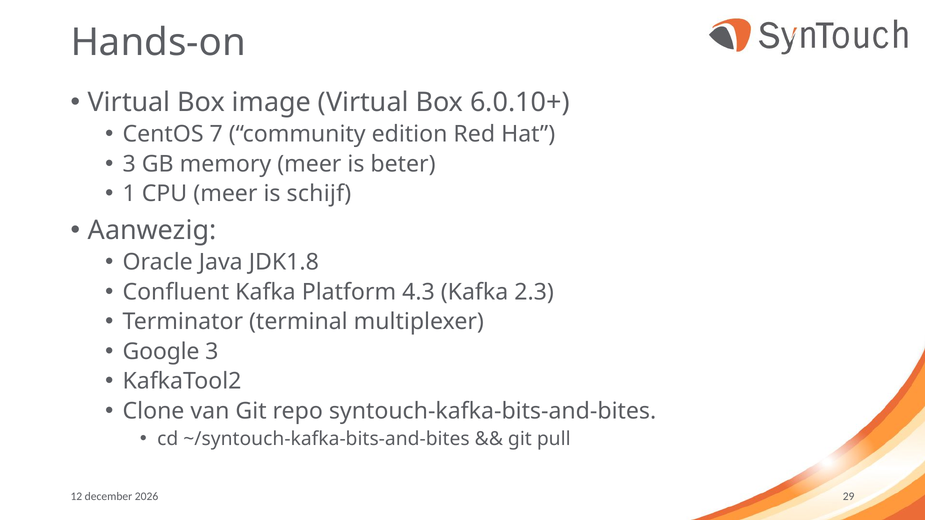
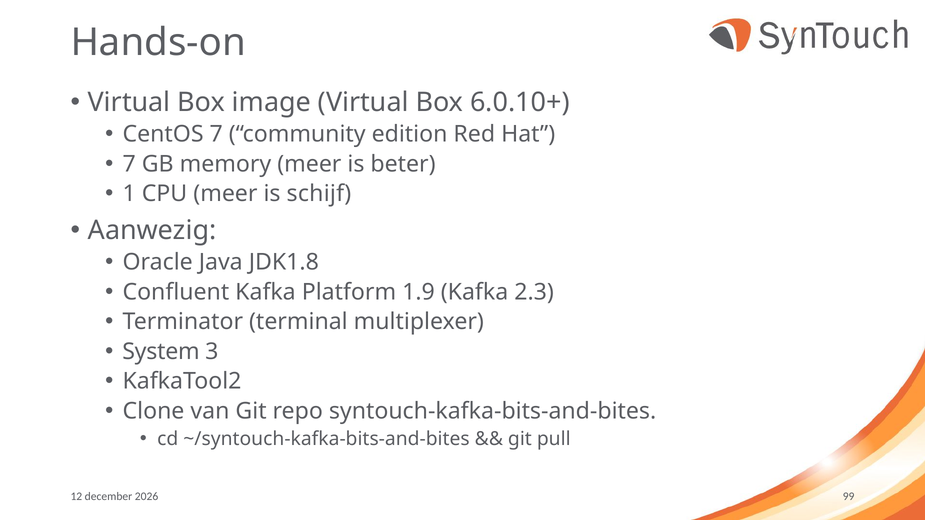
3 at (129, 164): 3 -> 7
4.3: 4.3 -> 1.9
Google: Google -> System
29: 29 -> 99
